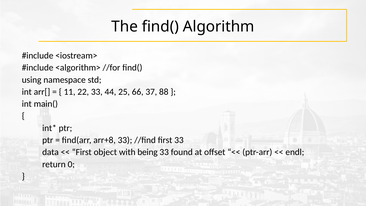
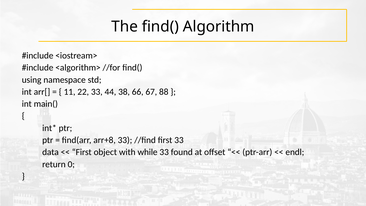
25: 25 -> 38
37: 37 -> 67
being: being -> while
